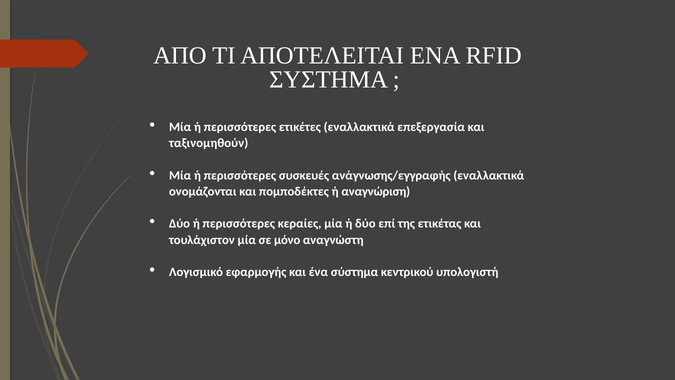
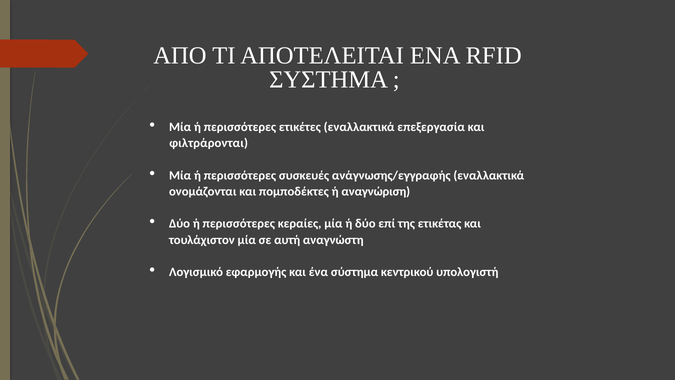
ταξινομηθούν: ταξινομηθούν -> φιλτράρονται
μόνο: μόνο -> αυτή
